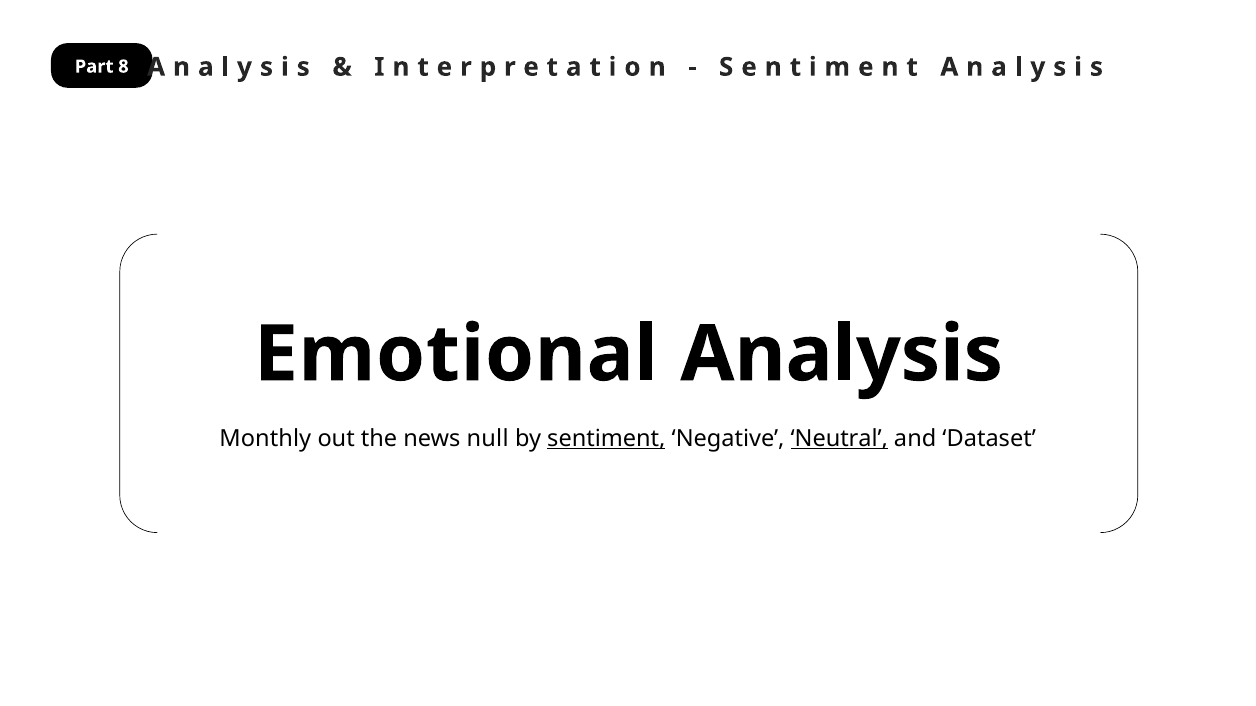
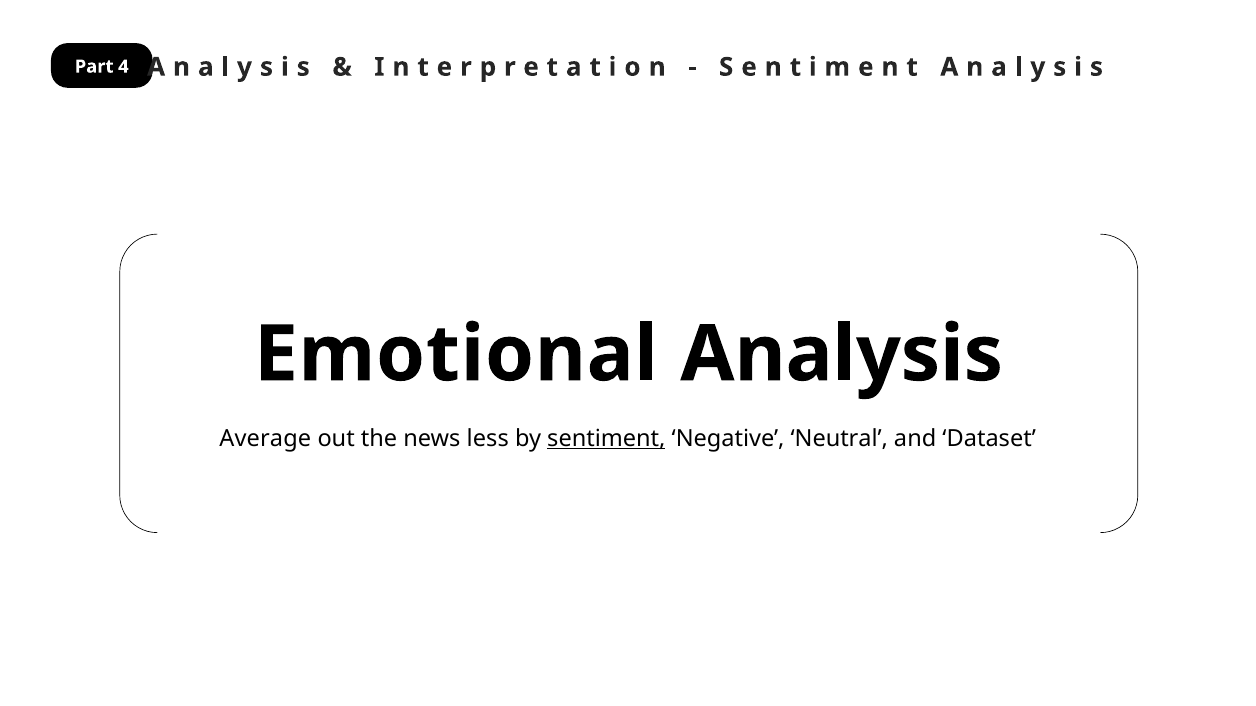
8: 8 -> 4
Monthly: Monthly -> Average
null: null -> less
Neutral underline: present -> none
